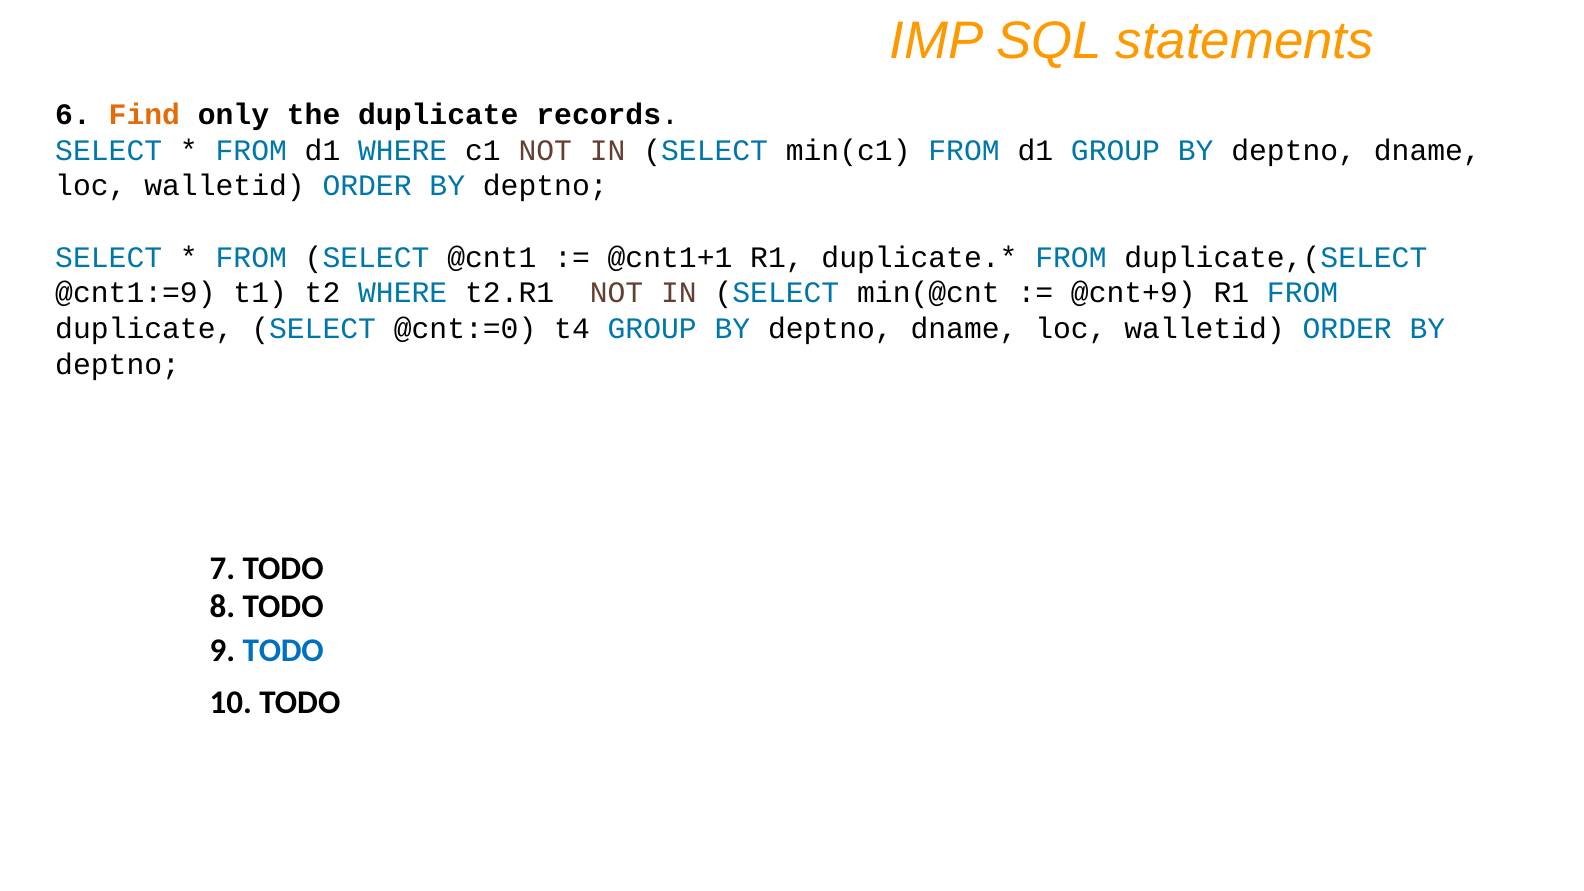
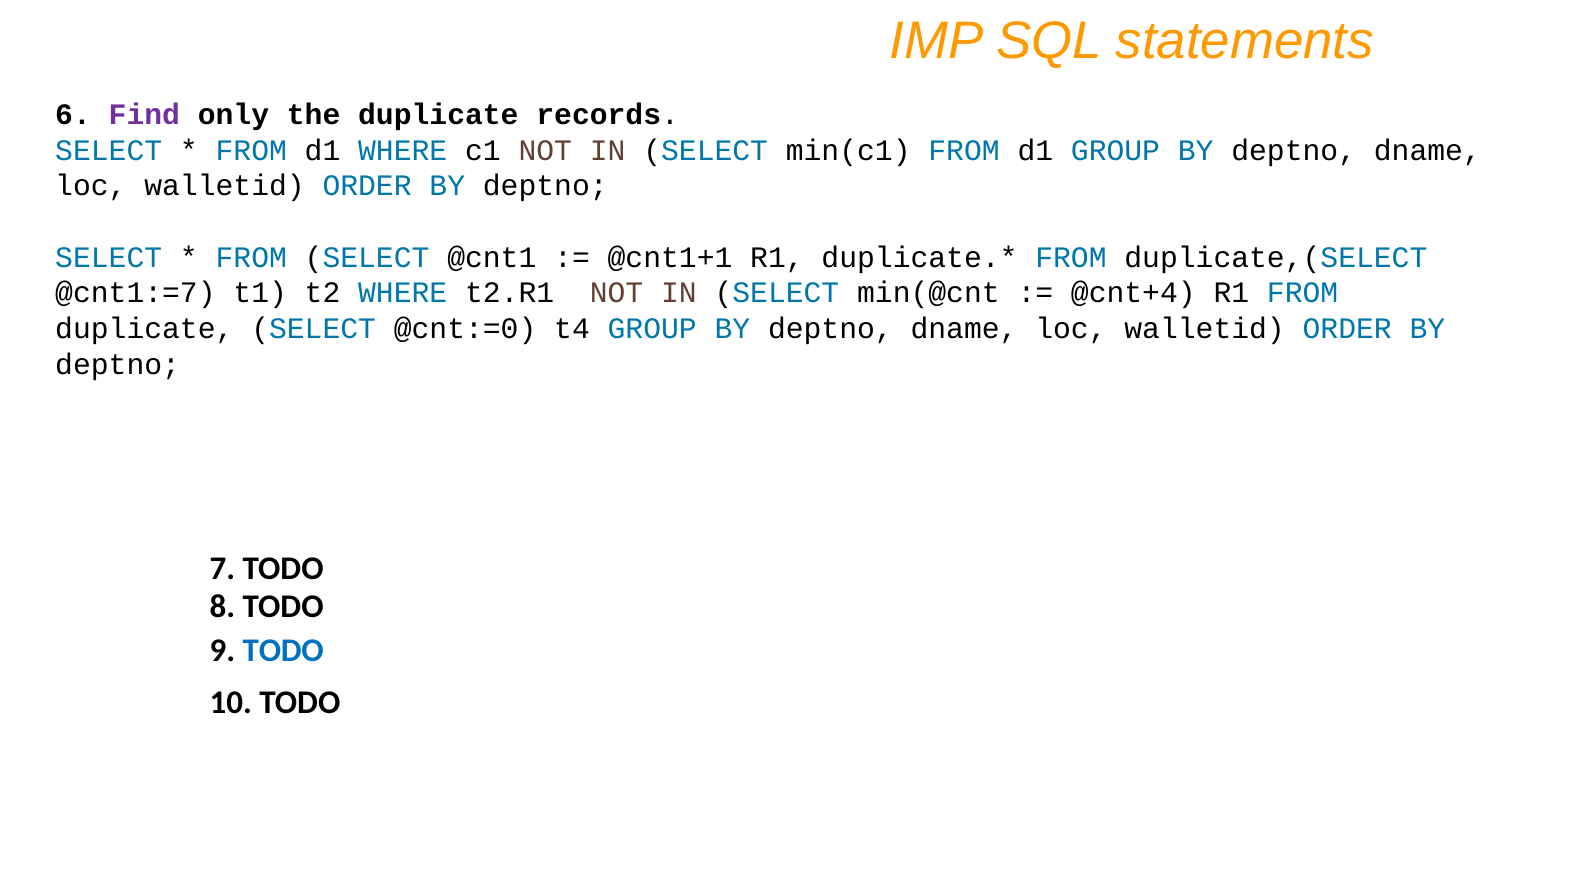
Find colour: orange -> purple
@cnt1:=9: @cnt1:=9 -> @cnt1:=7
@cnt+9: @cnt+9 -> @cnt+4
